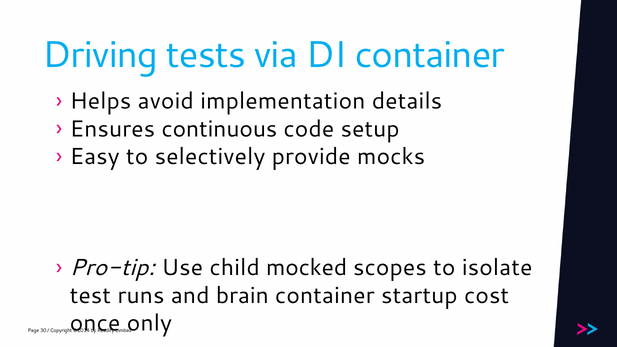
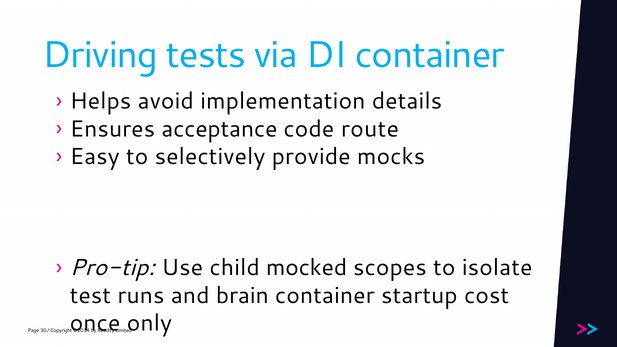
continuous: continuous -> acceptance
setup: setup -> route
